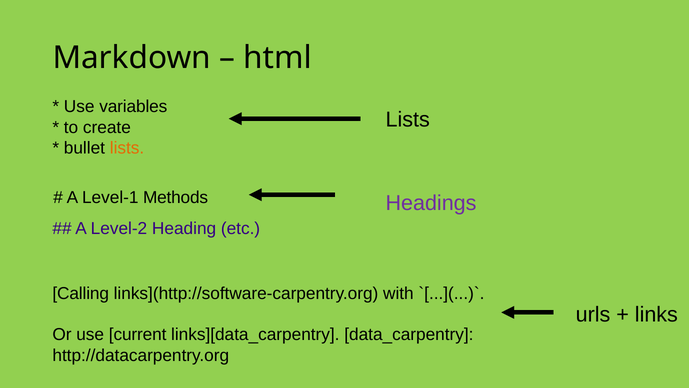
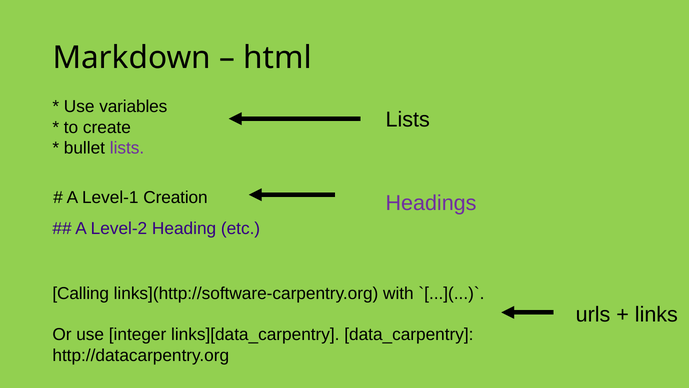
lists at (127, 148) colour: orange -> purple
Methods: Methods -> Creation
current: current -> integer
